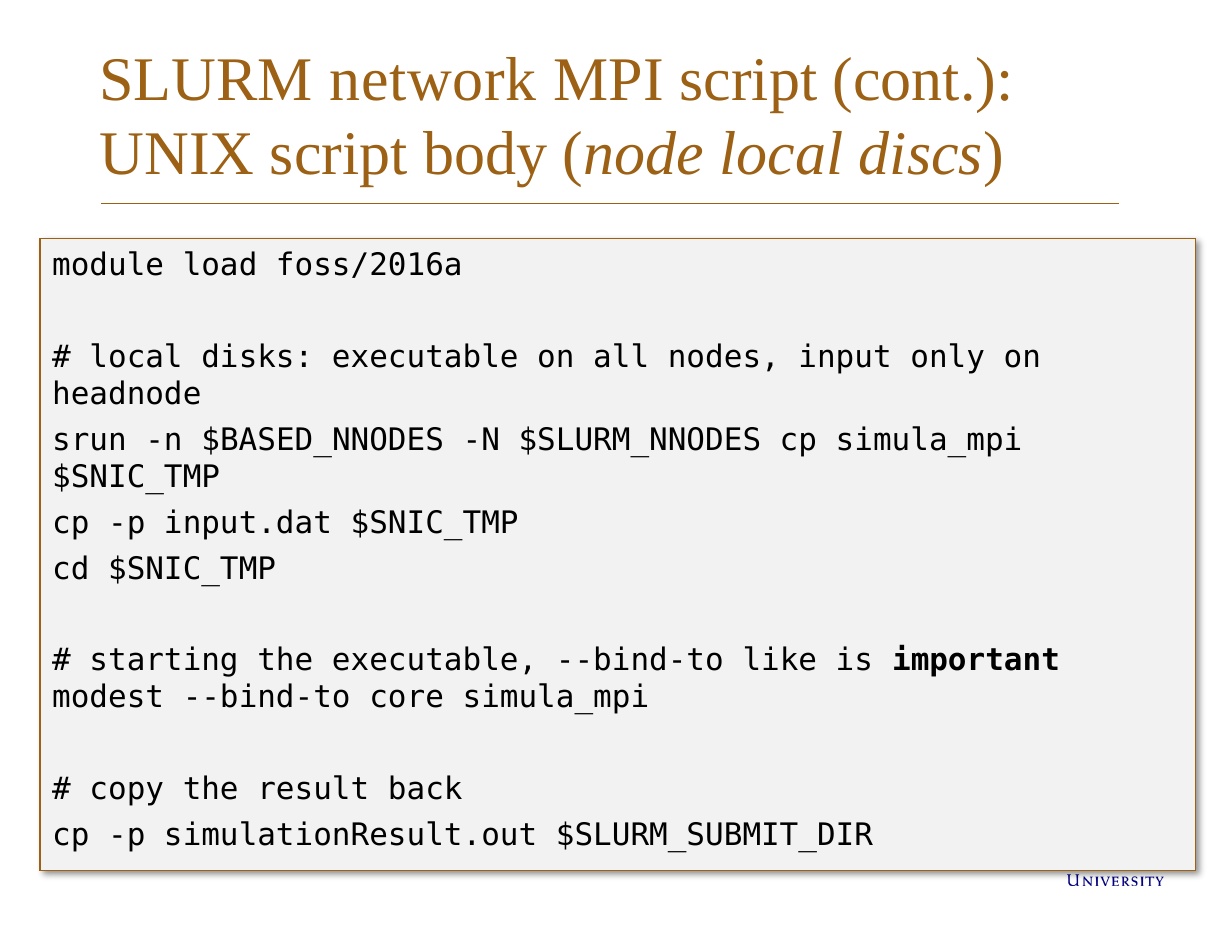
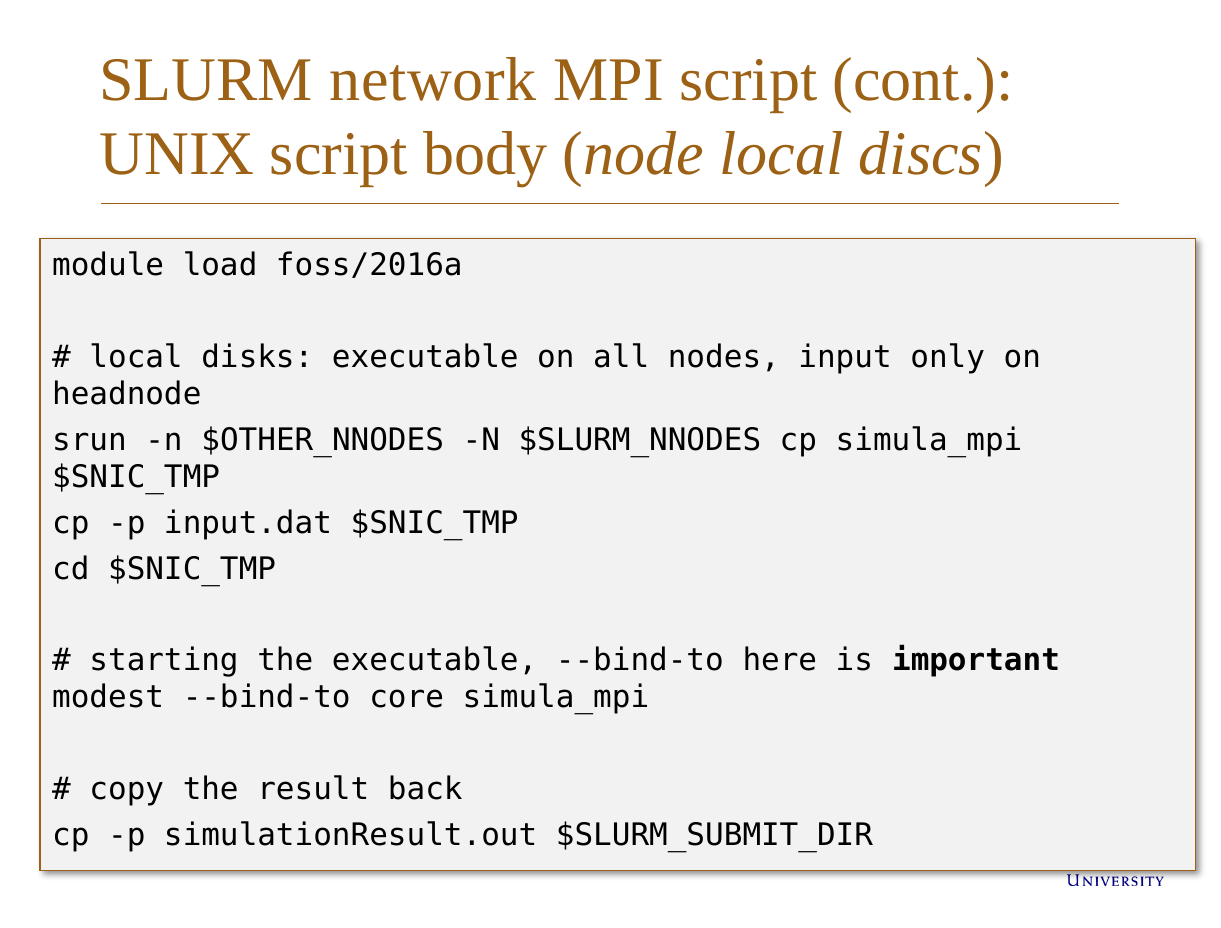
$BASED_NNODES: $BASED_NNODES -> $OTHER_NNODES
like: like -> here
